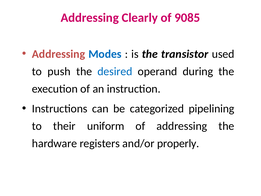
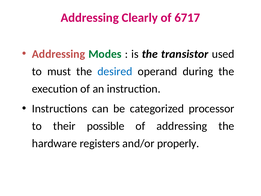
9085: 9085 -> 6717
Modes colour: blue -> green
push: push -> must
pipelining: pipelining -> processor
uniform: uniform -> possible
